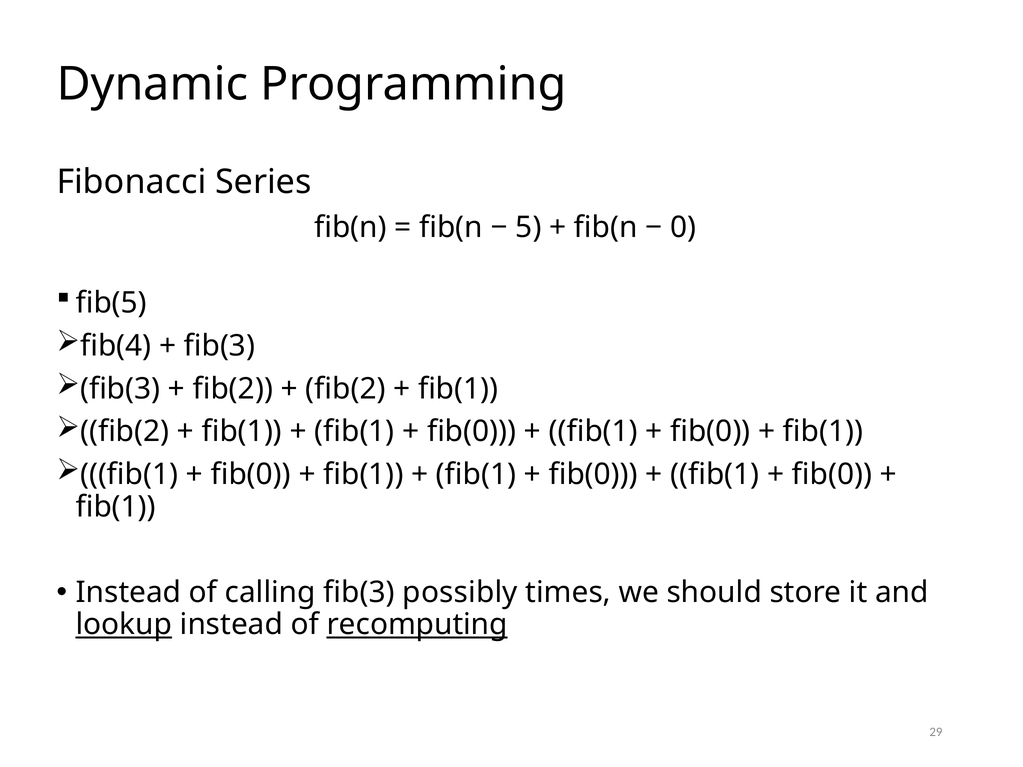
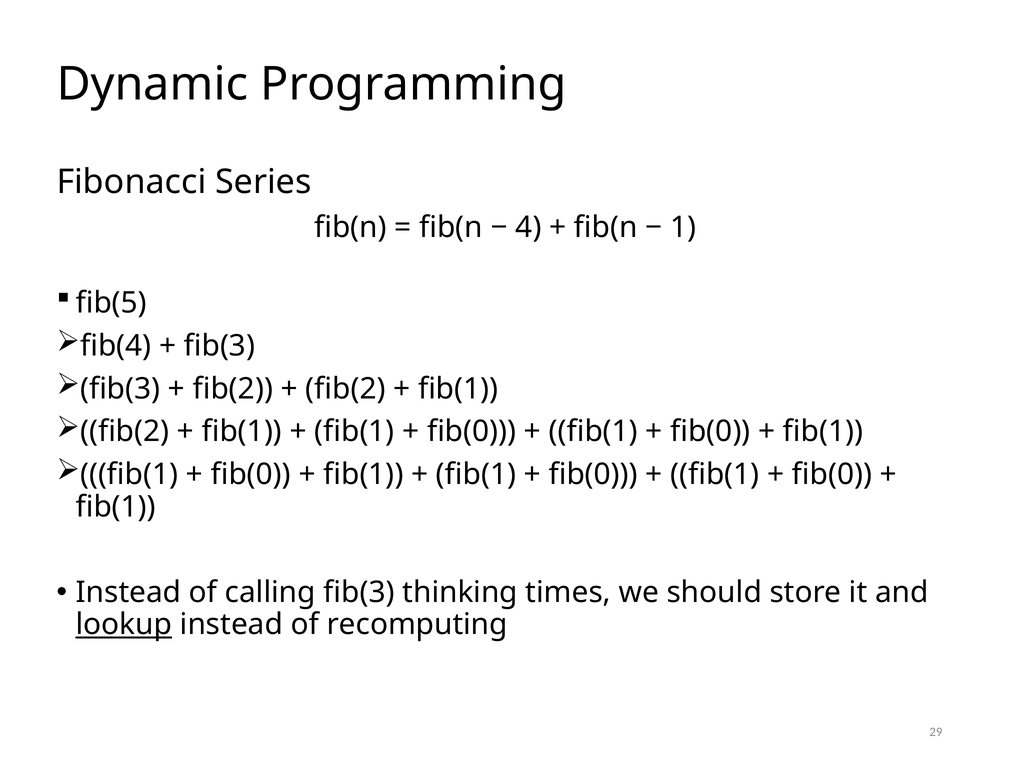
5: 5 -> 4
0: 0 -> 1
possibly: possibly -> thinking
recomputing underline: present -> none
